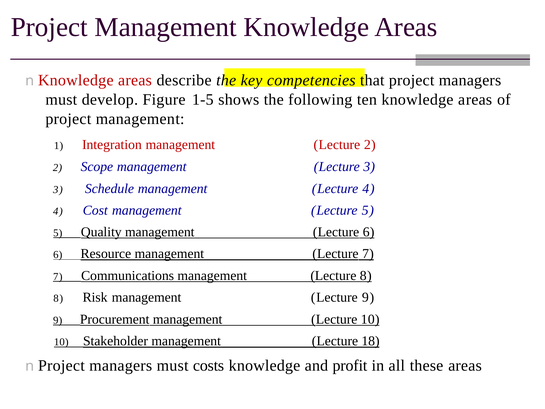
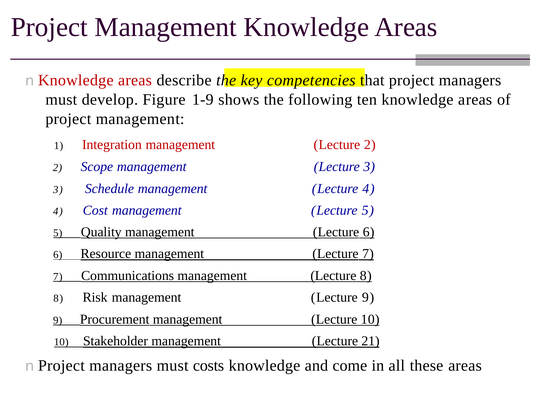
1-5: 1-5 -> 1-9
18: 18 -> 21
profit: profit -> come
